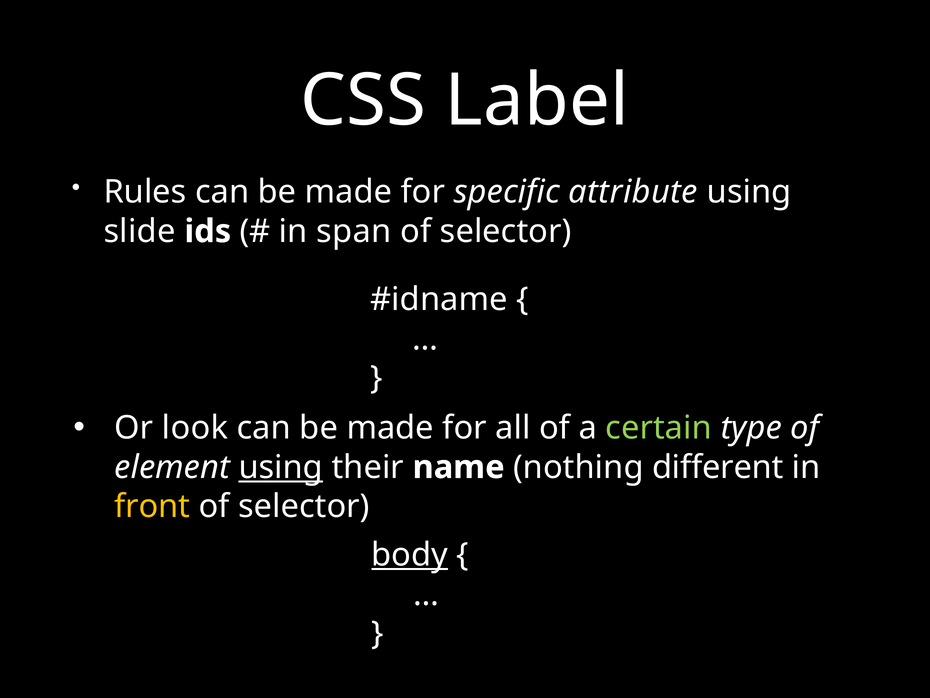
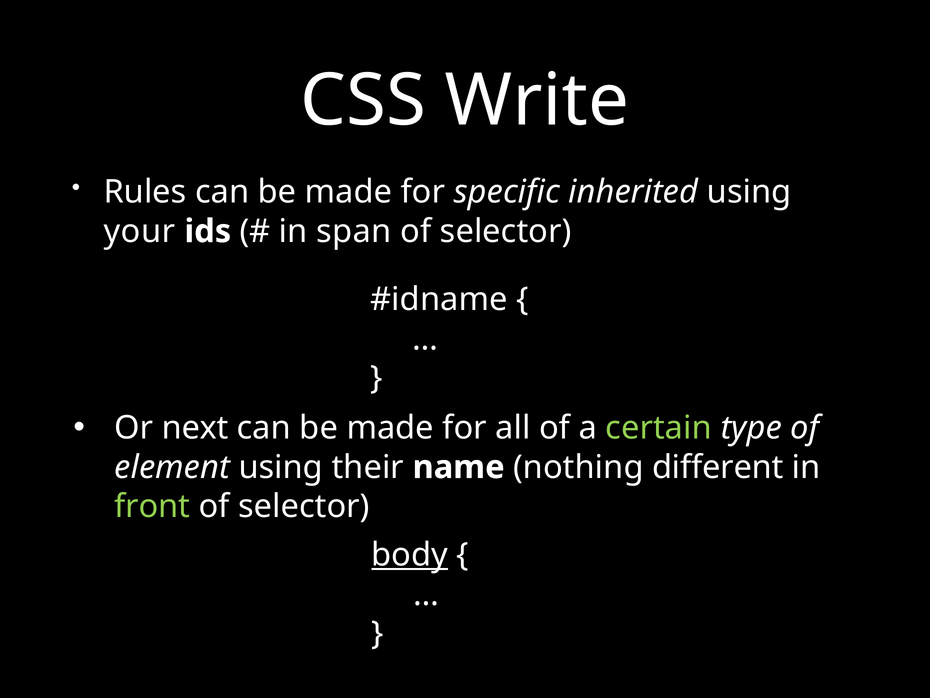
Label: Label -> Write
attribute: attribute -> inherited
slide: slide -> your
look: look -> next
using at (281, 467) underline: present -> none
front colour: yellow -> light green
